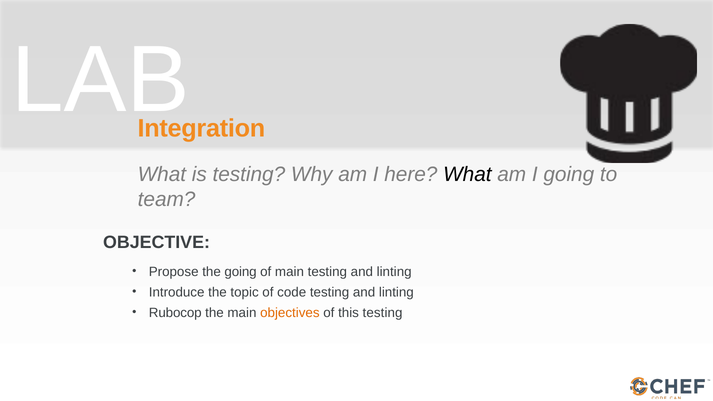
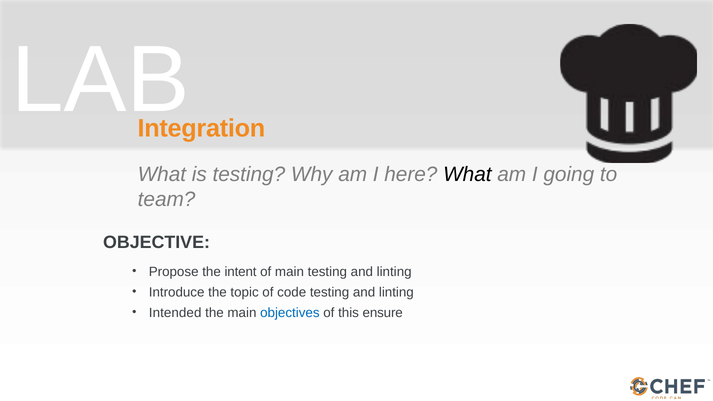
the going: going -> intent
Rubocop: Rubocop -> Intended
objectives colour: orange -> blue
this testing: testing -> ensure
